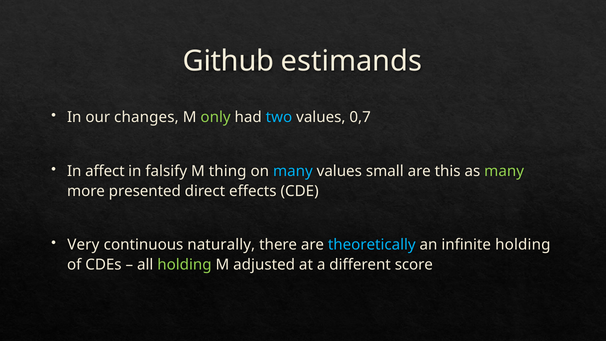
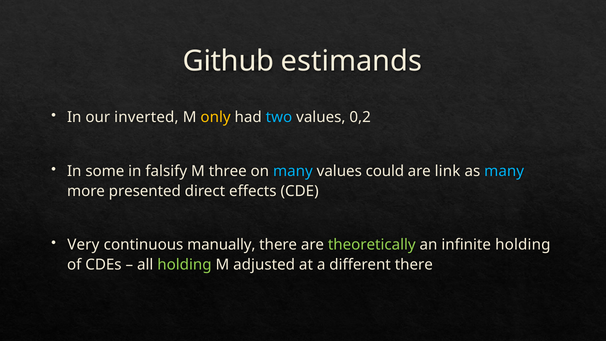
changes: changes -> inverted
only colour: light green -> yellow
0,7: 0,7 -> 0,2
affect: affect -> some
thing: thing -> three
small: small -> could
this: this -> link
many at (504, 171) colour: light green -> light blue
naturally: naturally -> manually
theoretically colour: light blue -> light green
different score: score -> there
